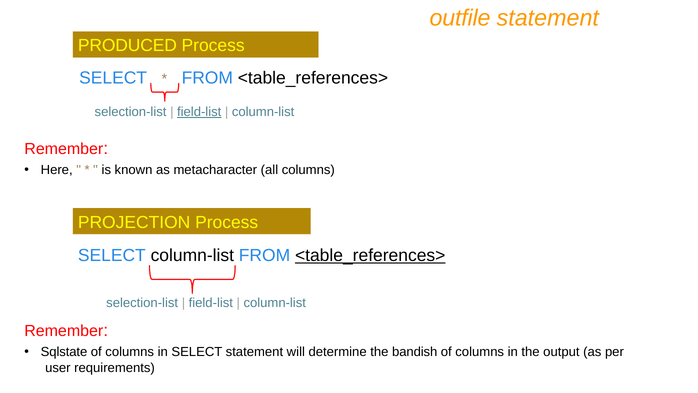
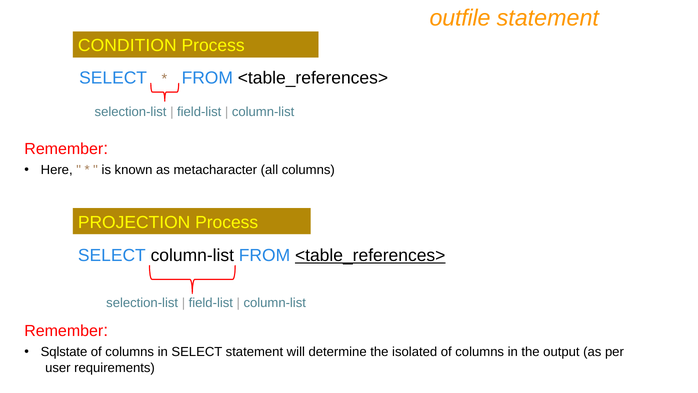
PRODUCED: PRODUCED -> CONDITION
field-list at (199, 112) underline: present -> none
bandish: bandish -> isolated
